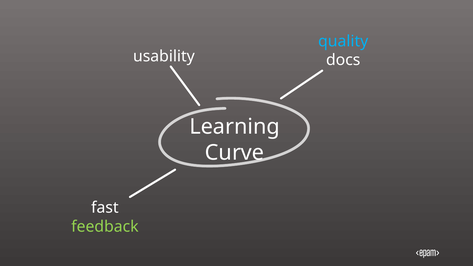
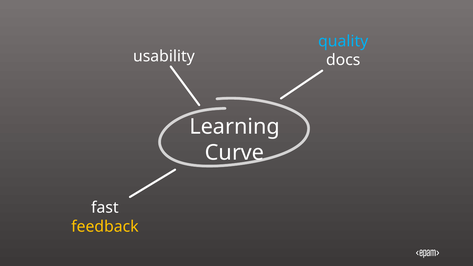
feedback colour: light green -> yellow
